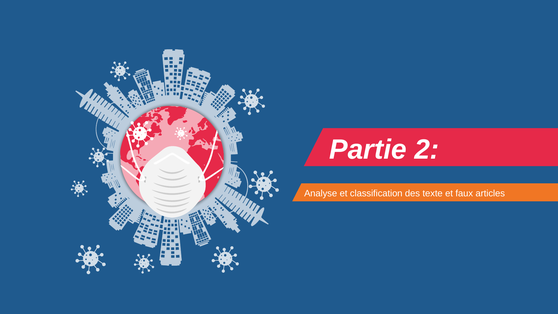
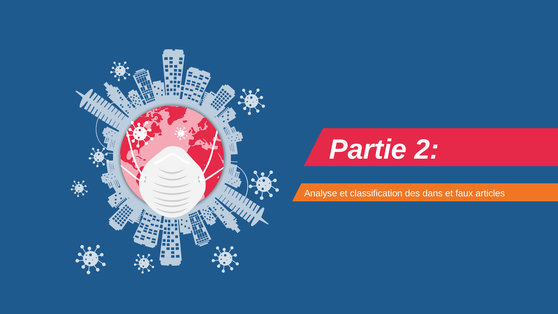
texte: texte -> dans
